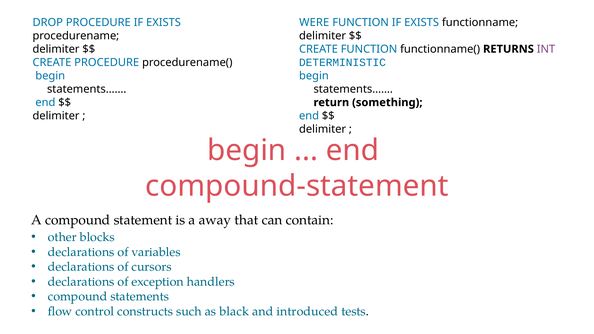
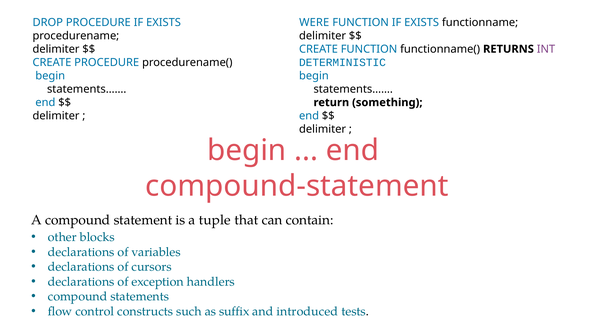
away: away -> tuple
black: black -> suffix
